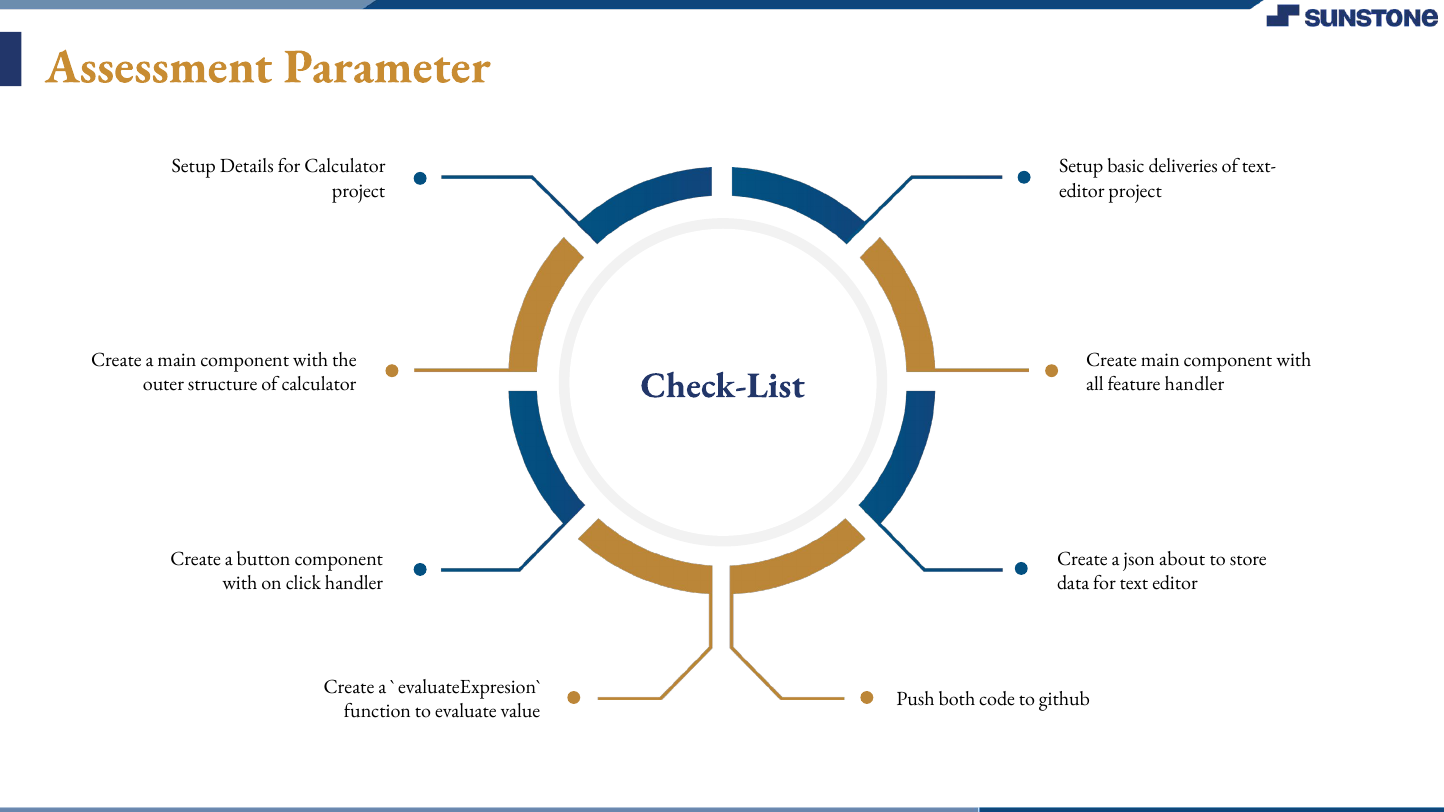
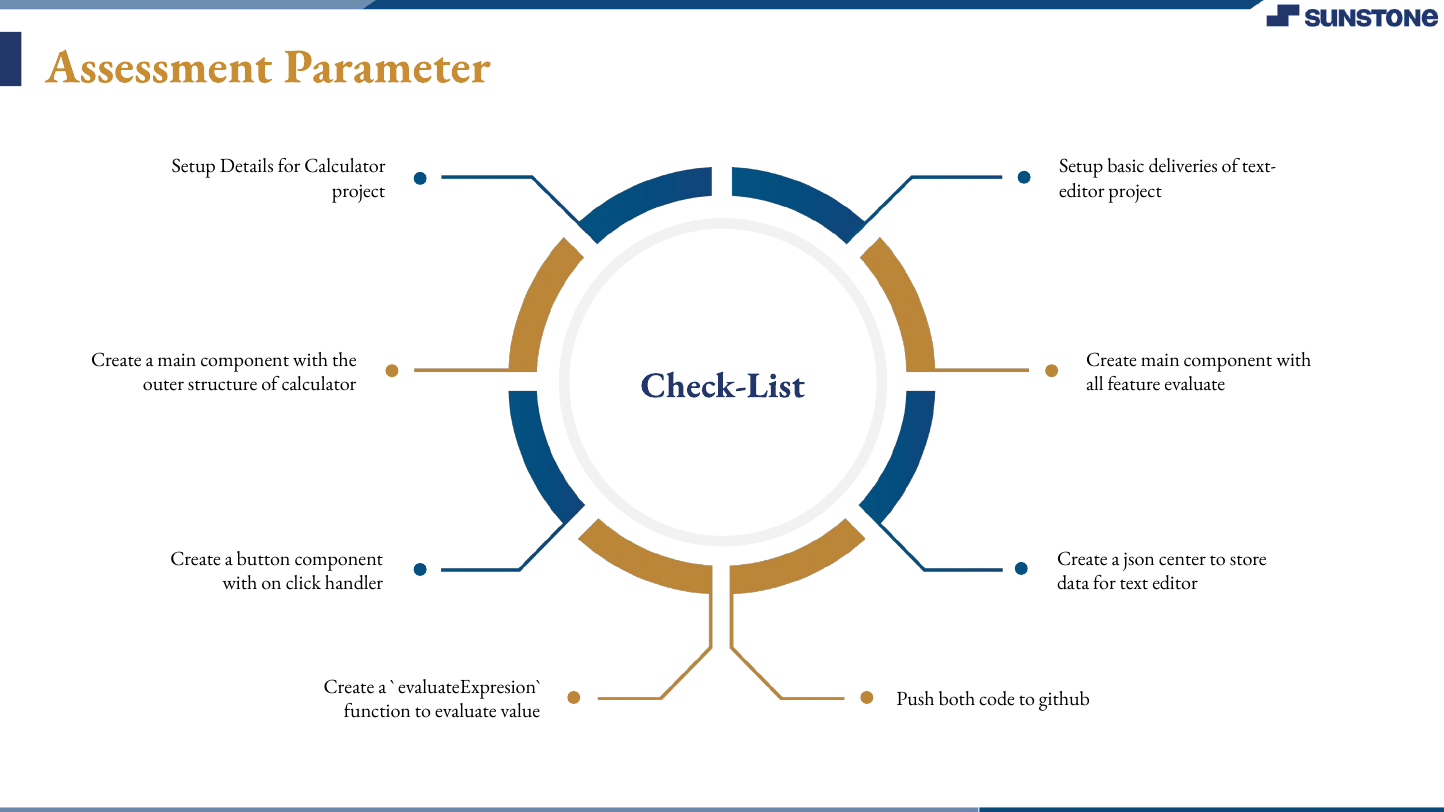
feature handler: handler -> evaluate
about: about -> center
